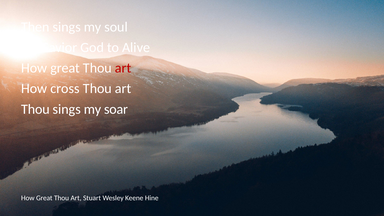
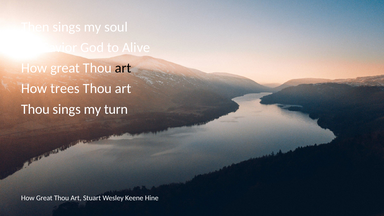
art at (123, 68) colour: red -> black
cross: cross -> trees
soar: soar -> turn
